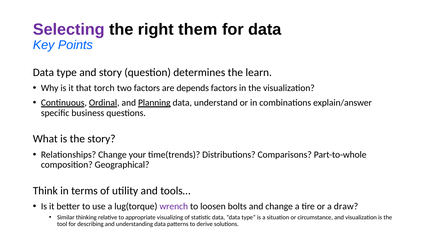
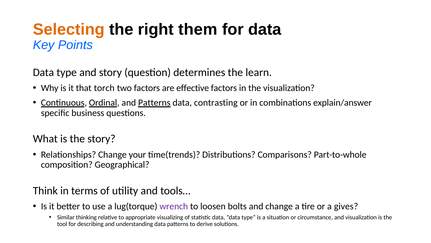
Selecting colour: purple -> orange
depends: depends -> effective
and Planning: Planning -> Patterns
understand: understand -> contrasting
draw: draw -> gives
